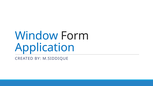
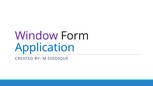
Window colour: blue -> purple
